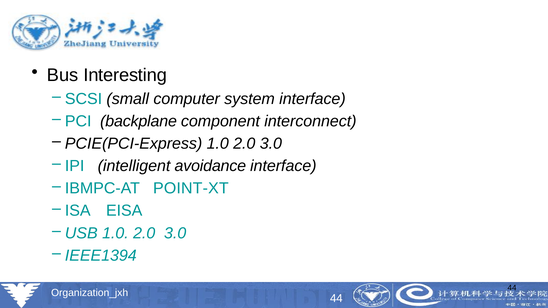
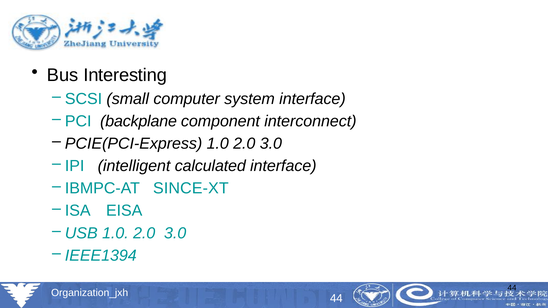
avoidance: avoidance -> calculated
POINT-XT: POINT-XT -> SINCE-XT
